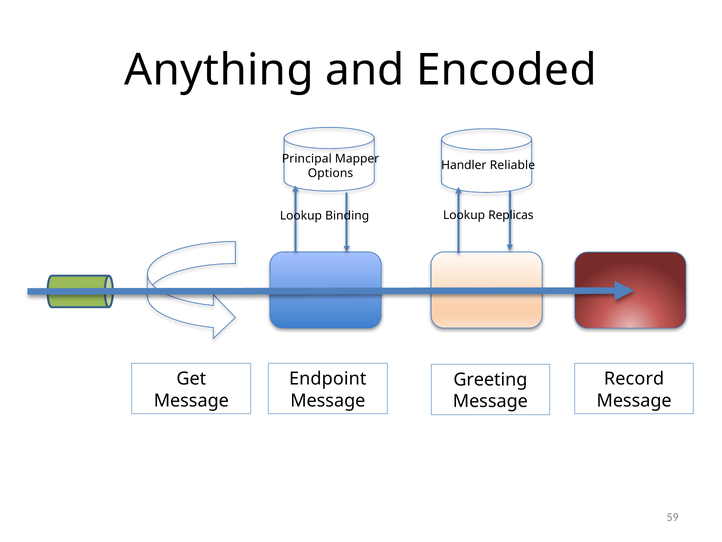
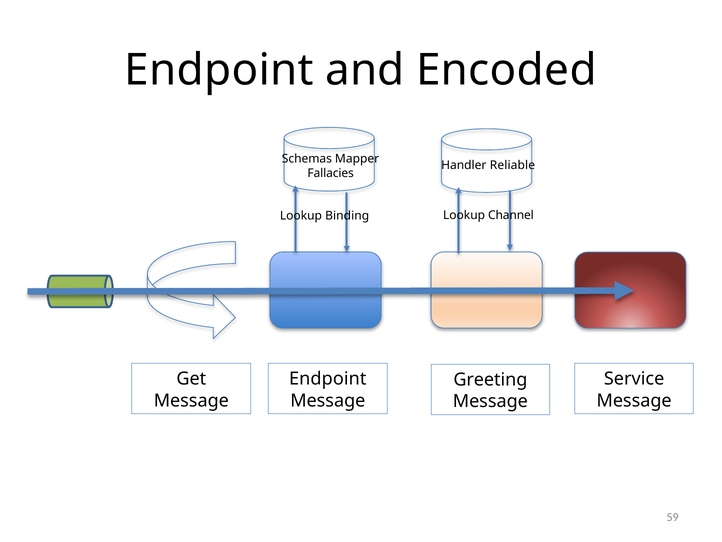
Anything at (219, 70): Anything -> Endpoint
Principal: Principal -> Schemas
Options: Options -> Fallacies
Replicas: Replicas -> Channel
Record: Record -> Service
